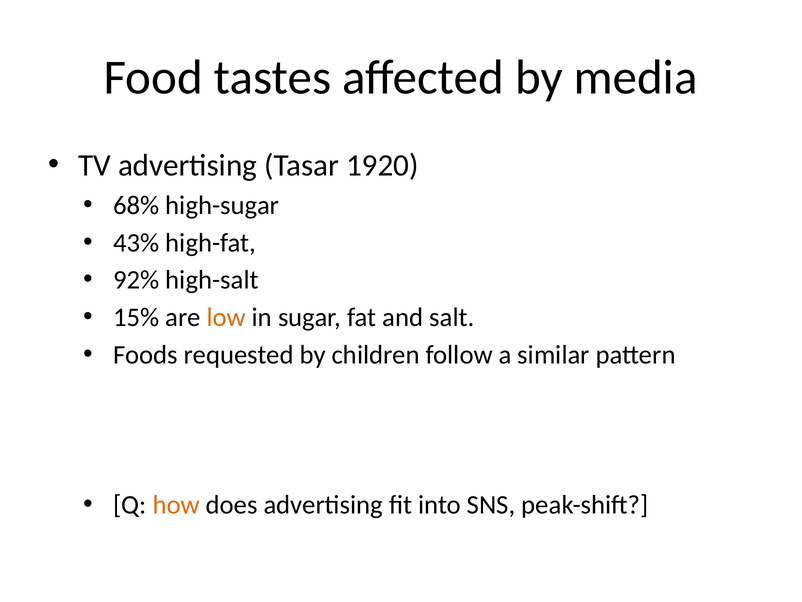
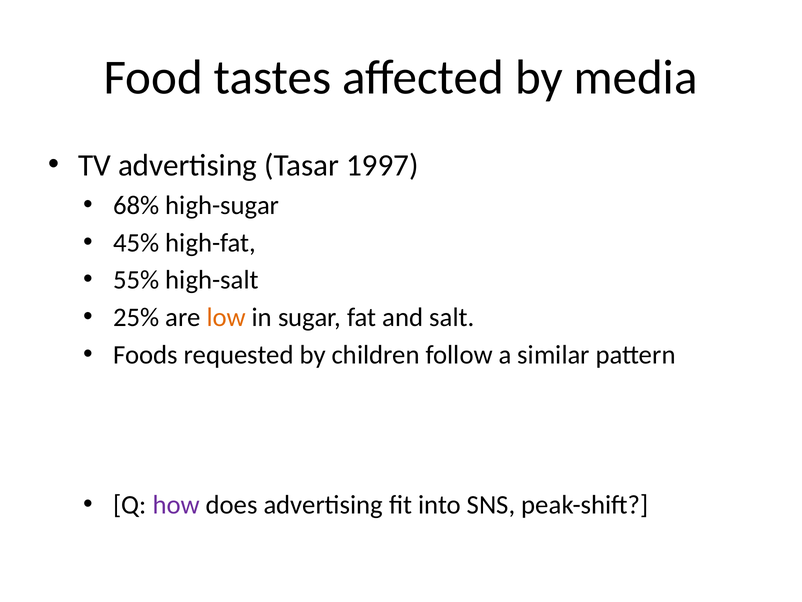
1920: 1920 -> 1997
43%: 43% -> 45%
92%: 92% -> 55%
15%: 15% -> 25%
how colour: orange -> purple
